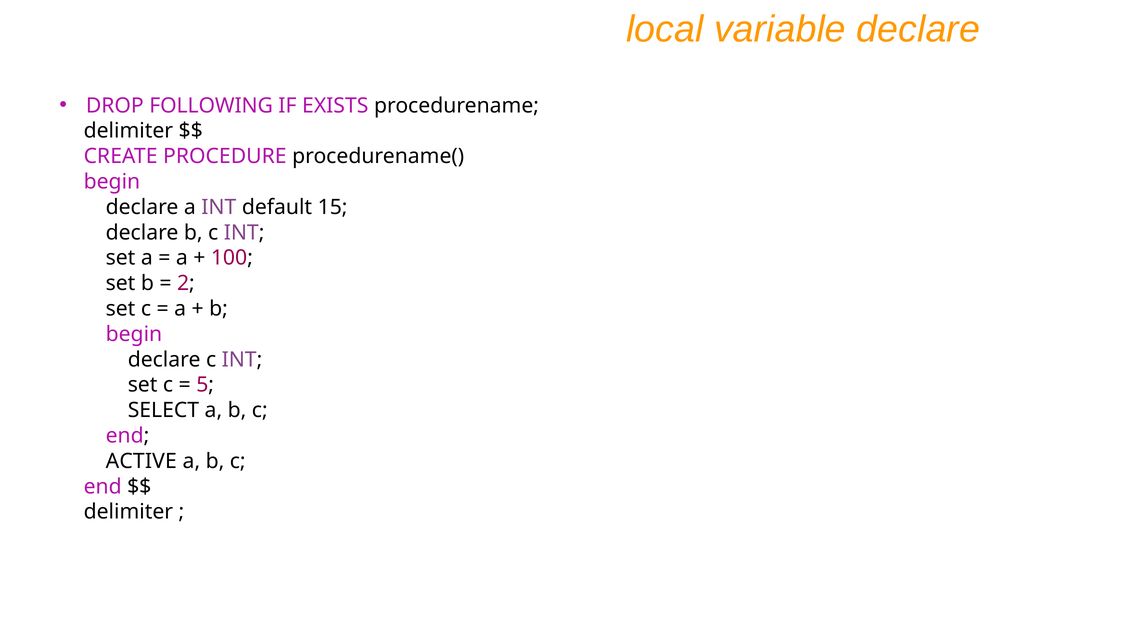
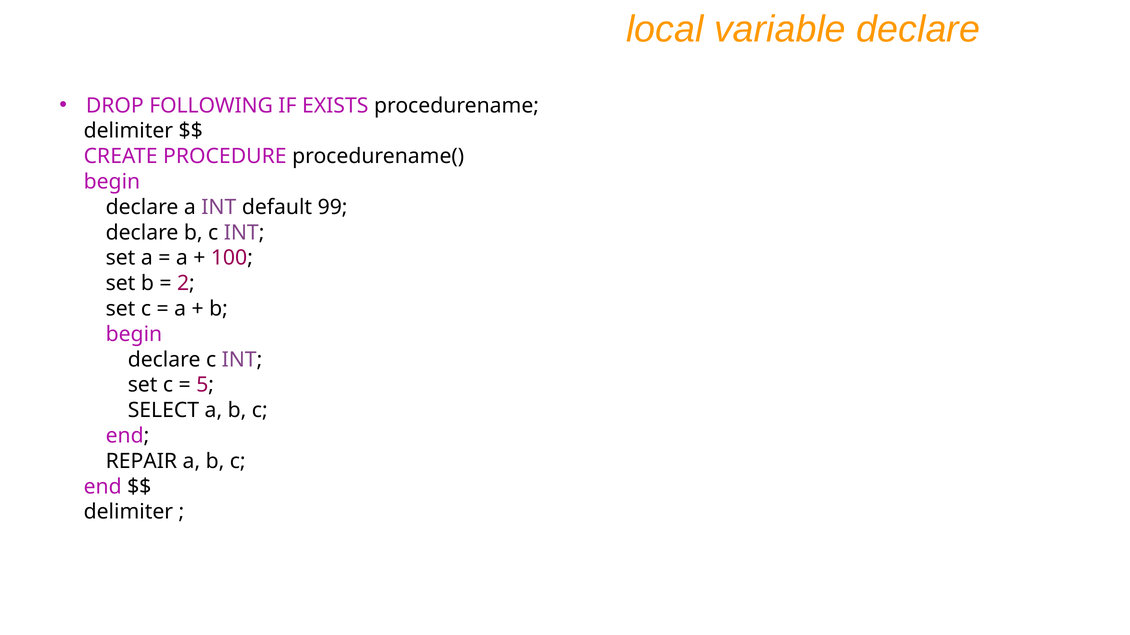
15: 15 -> 99
ACTIVE: ACTIVE -> REPAIR
